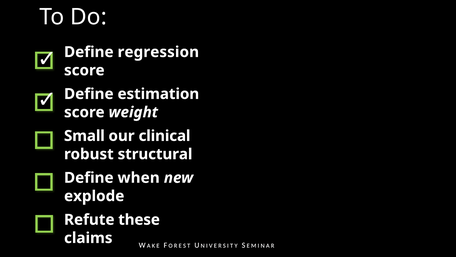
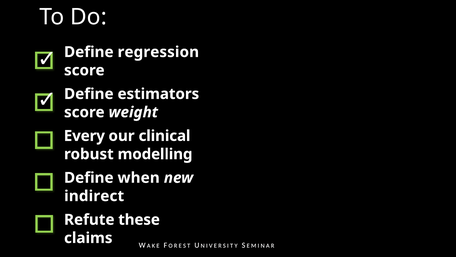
estimation: estimation -> estimators
Small: Small -> Every
structural: structural -> modelling
explode: explode -> indirect
